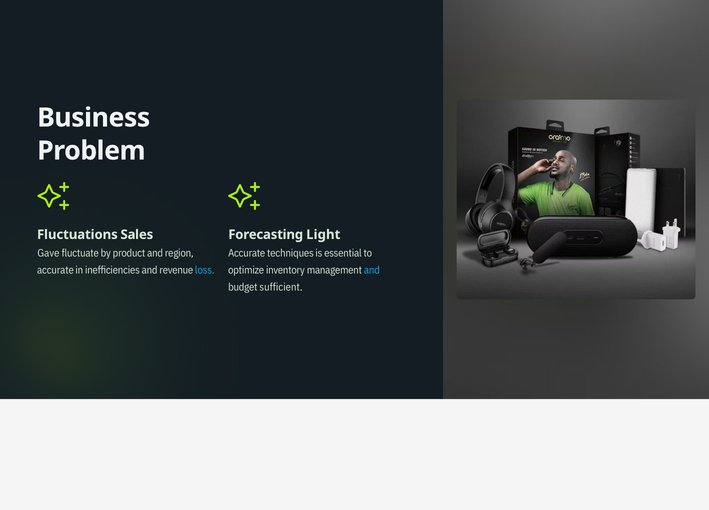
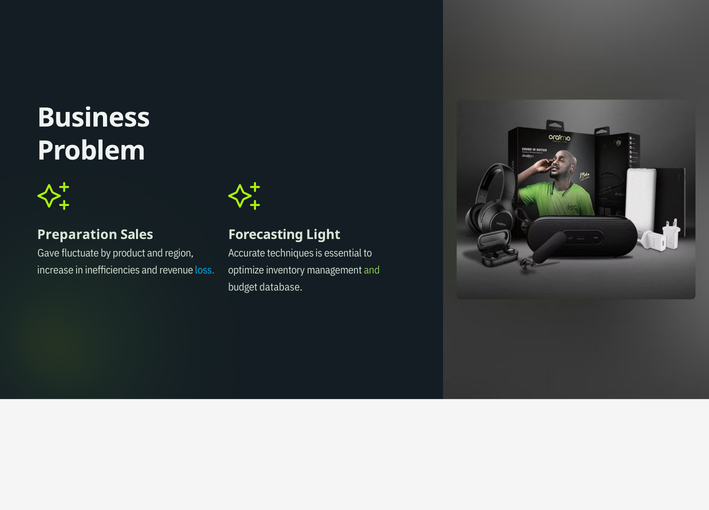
Fluctuations: Fluctuations -> Preparation
accurate at (55, 270): accurate -> increase
and at (372, 270) colour: light blue -> light green
sufficient: sufficient -> database
